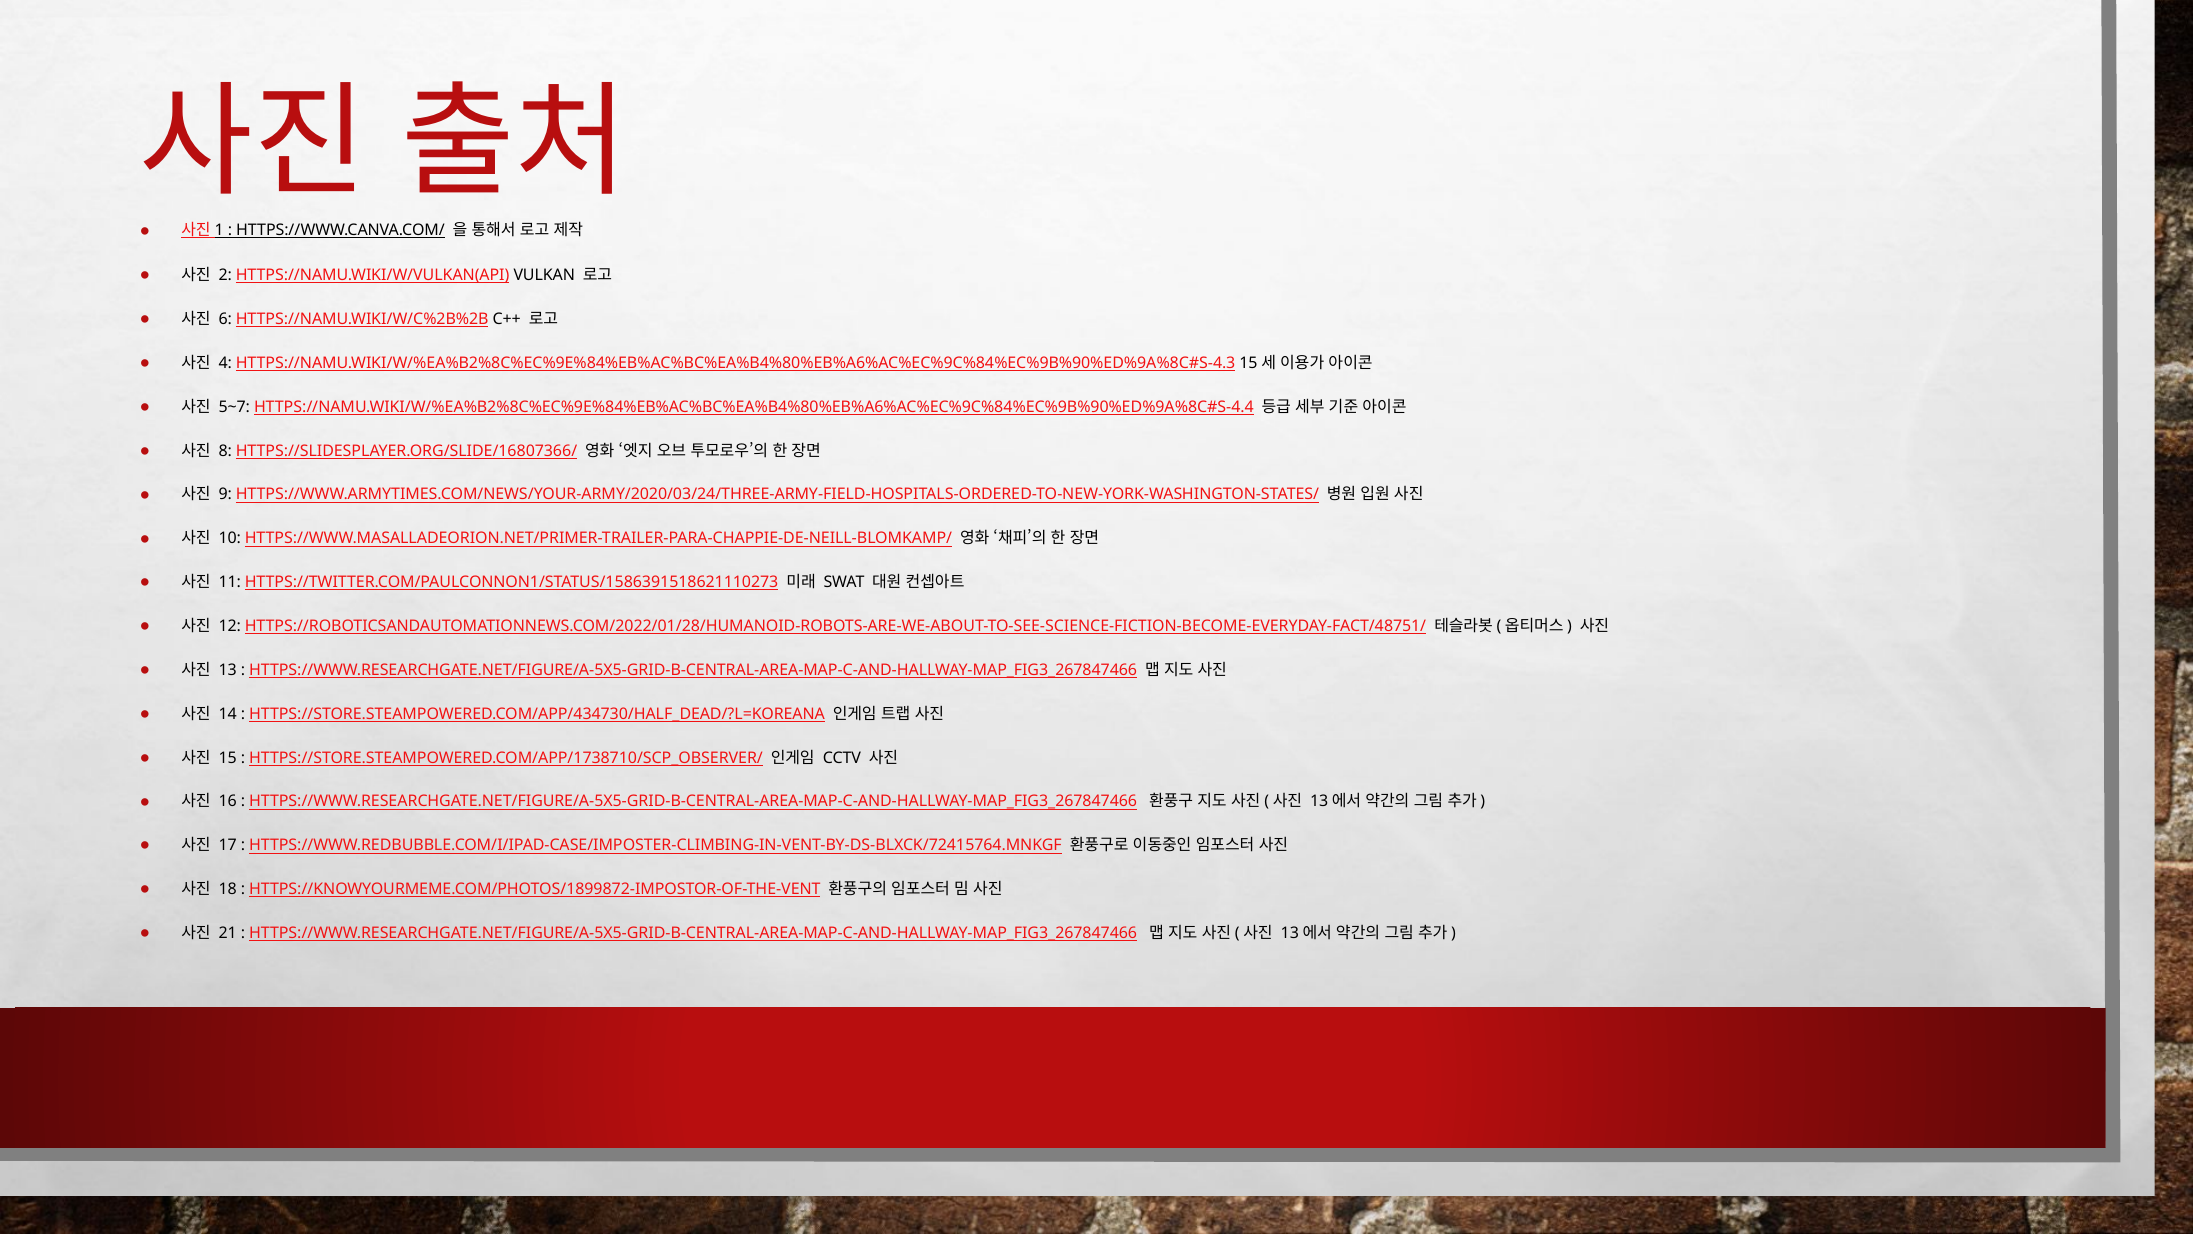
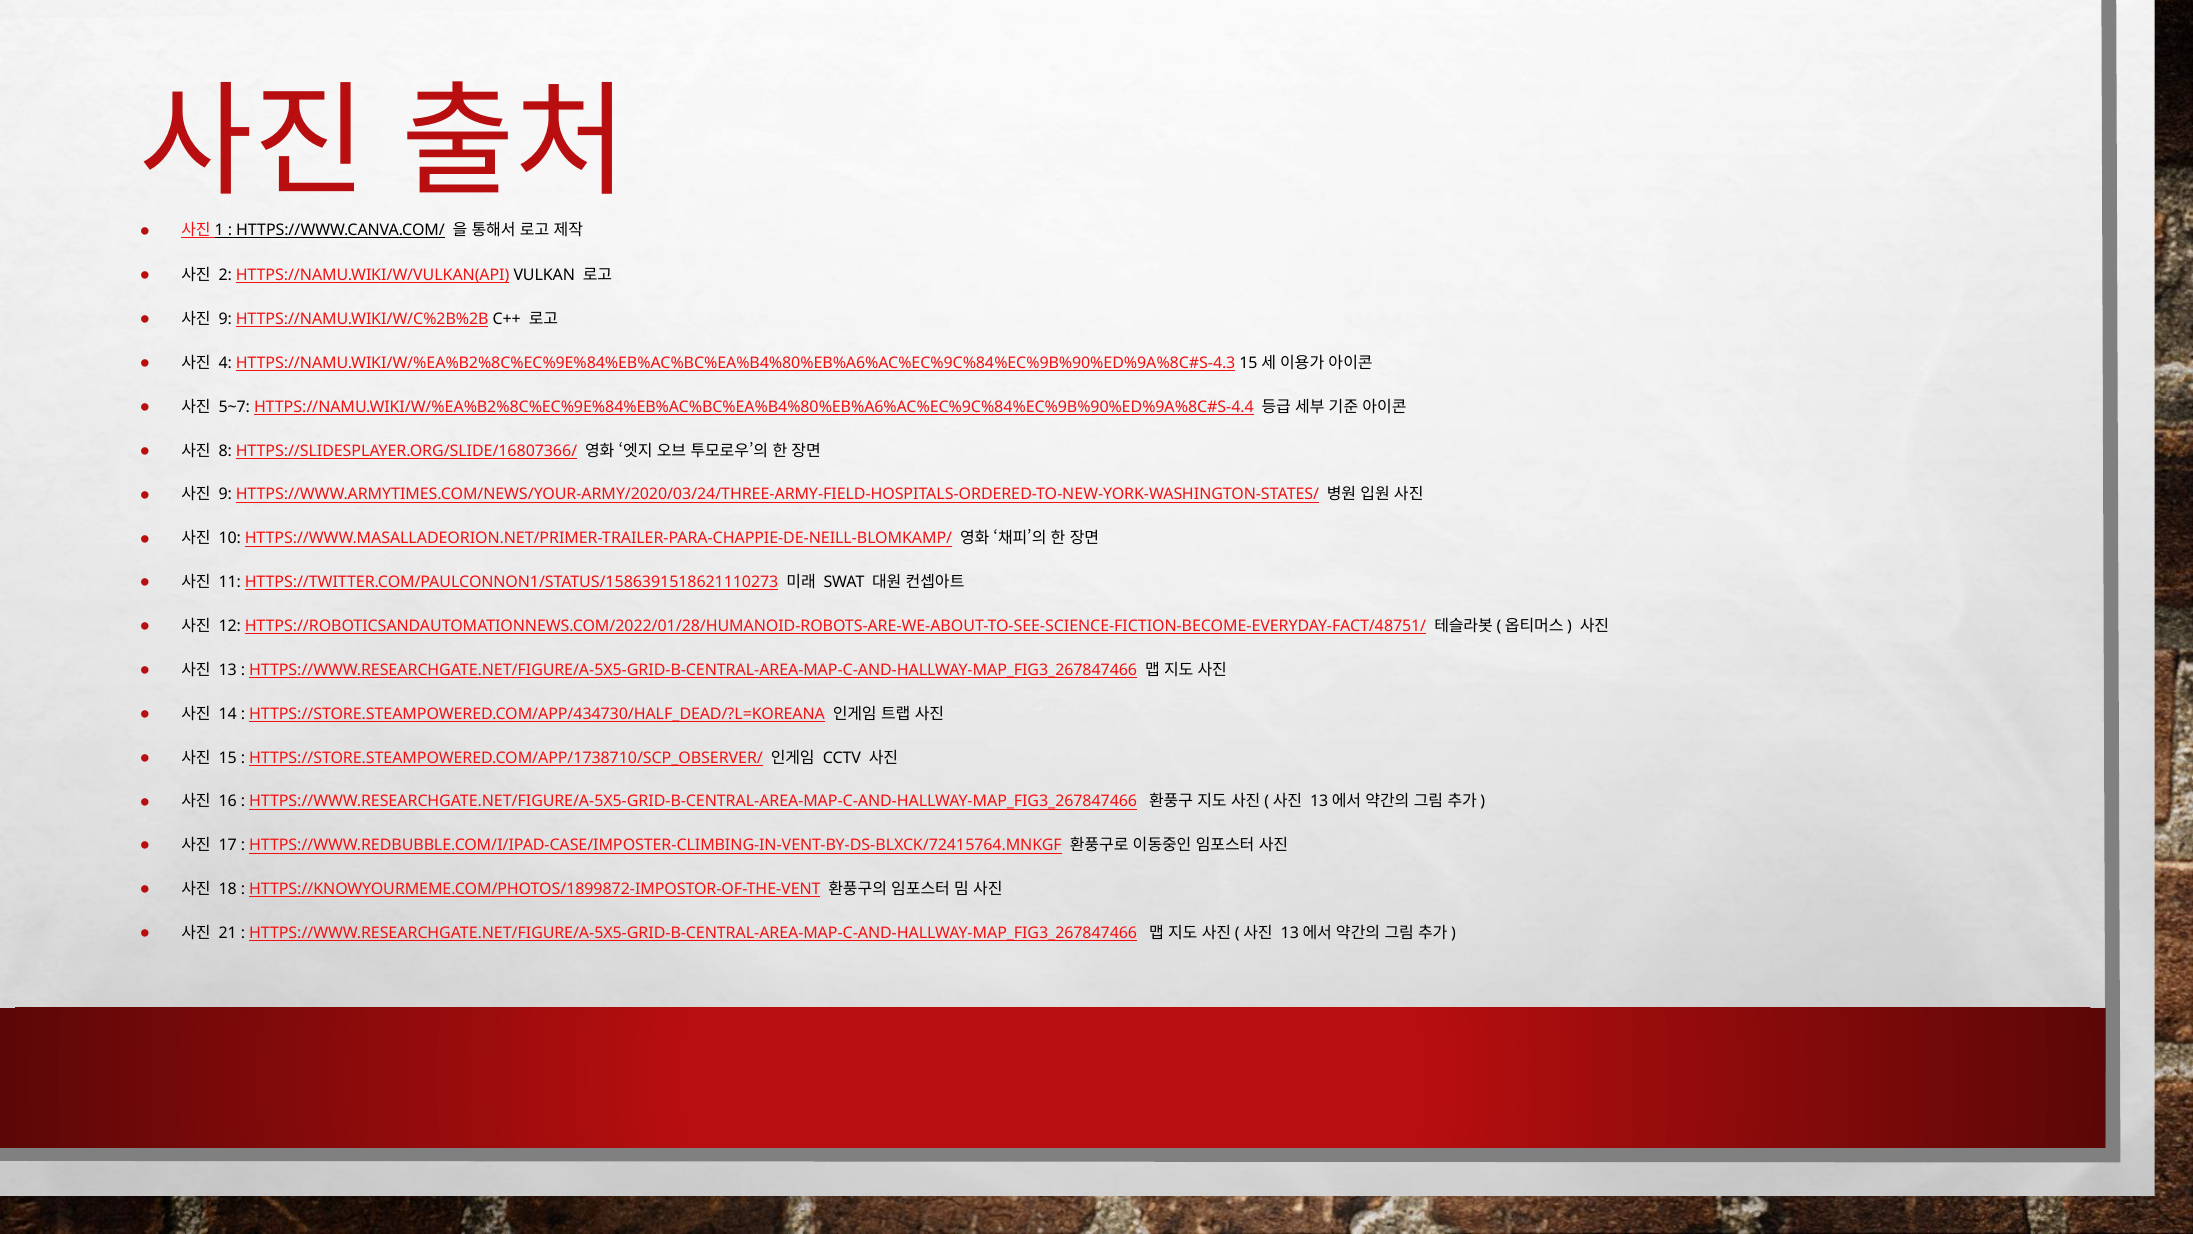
6 at (225, 319): 6 -> 9
